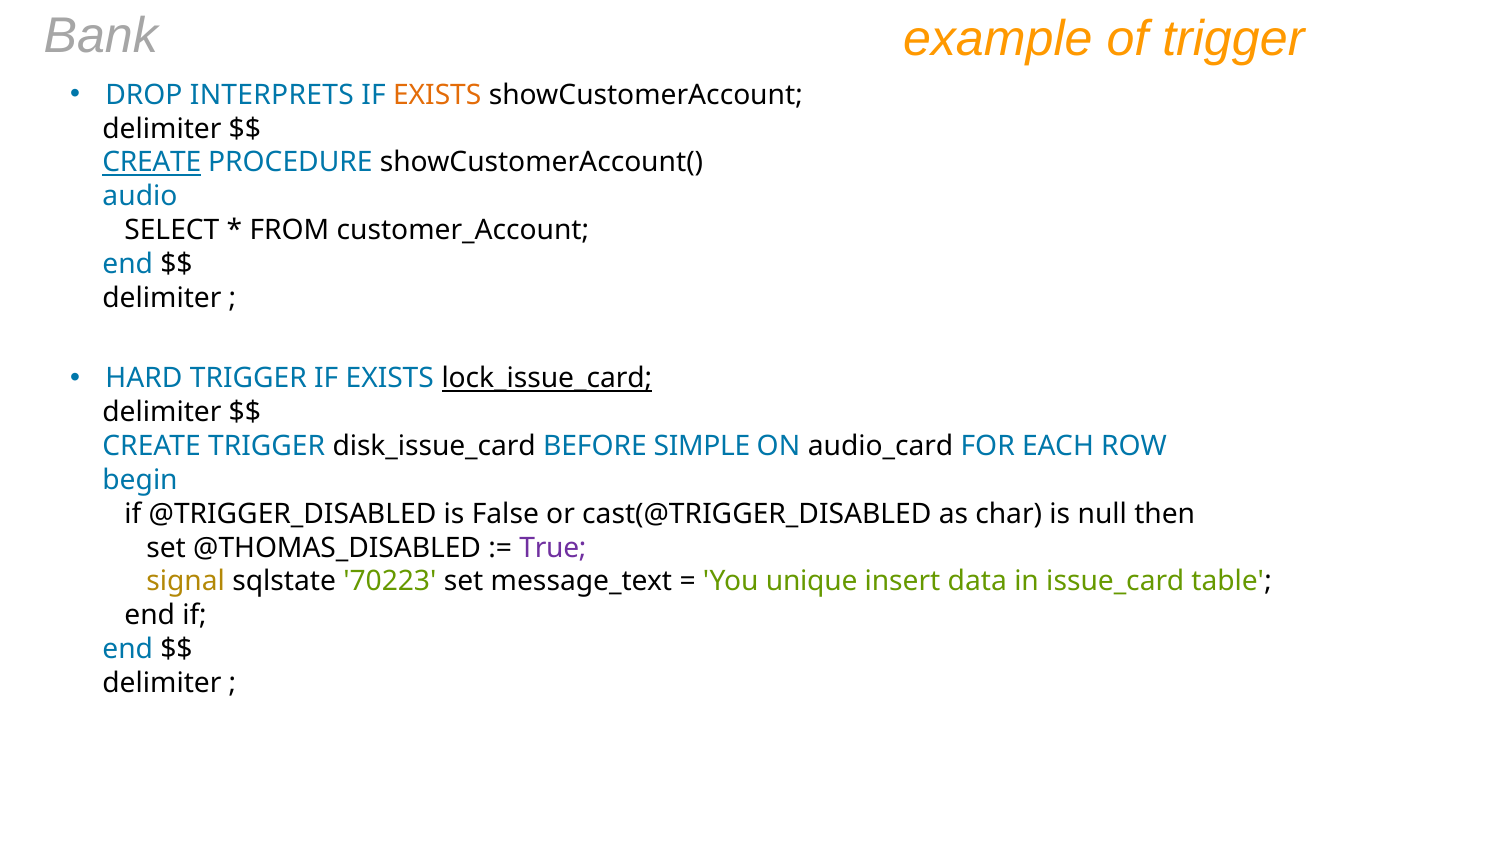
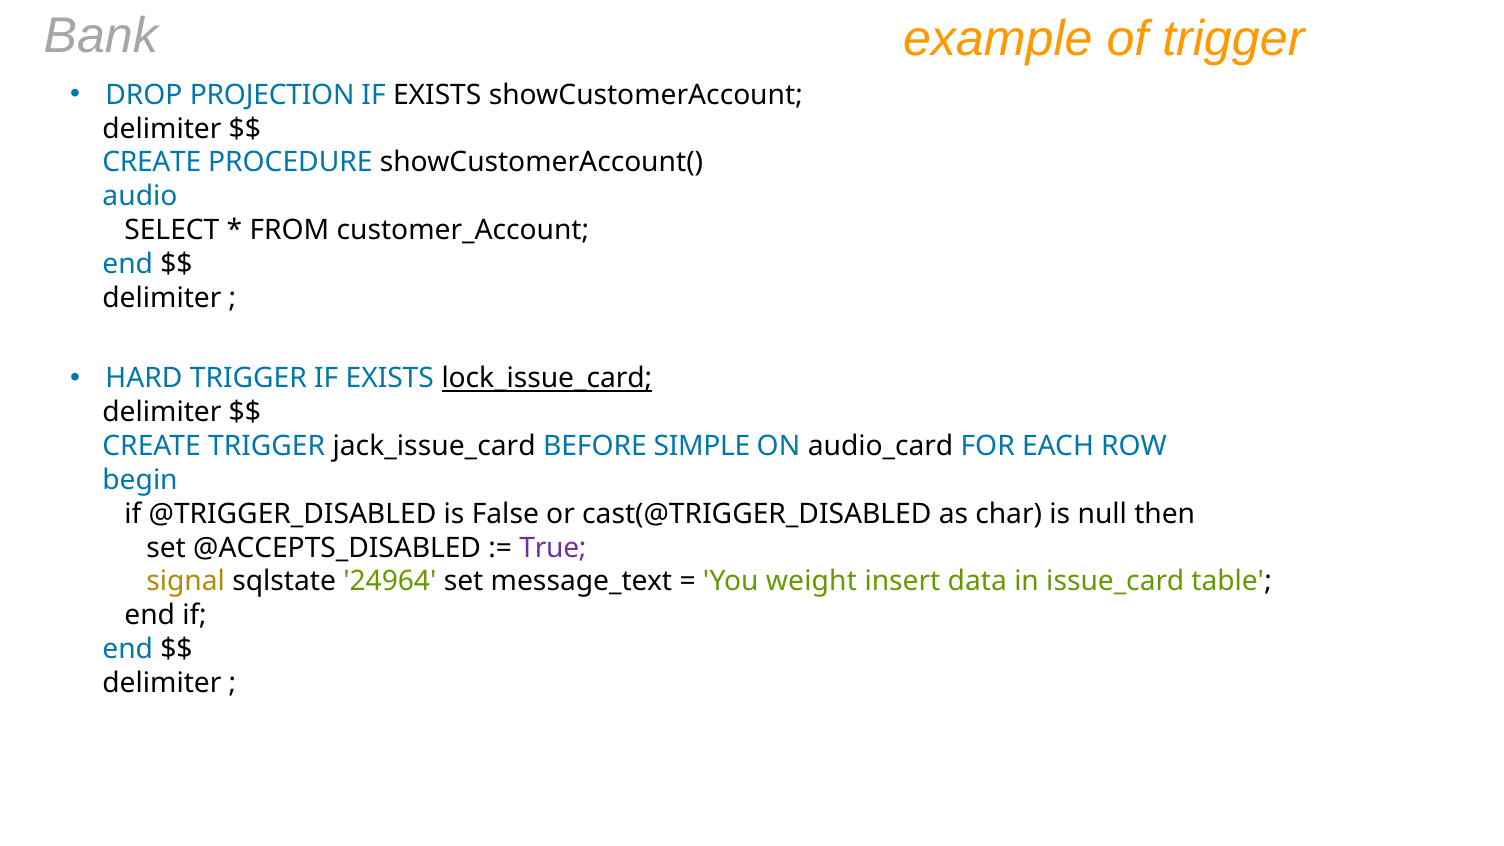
INTERPRETS: INTERPRETS -> PROJECTION
EXISTS at (437, 95) colour: orange -> black
CREATE at (152, 163) underline: present -> none
disk_issue_card: disk_issue_card -> jack_issue_card
@THOMAS_DISABLED: @THOMAS_DISABLED -> @ACCEPTS_DISABLED
70223: 70223 -> 24964
unique: unique -> weight
